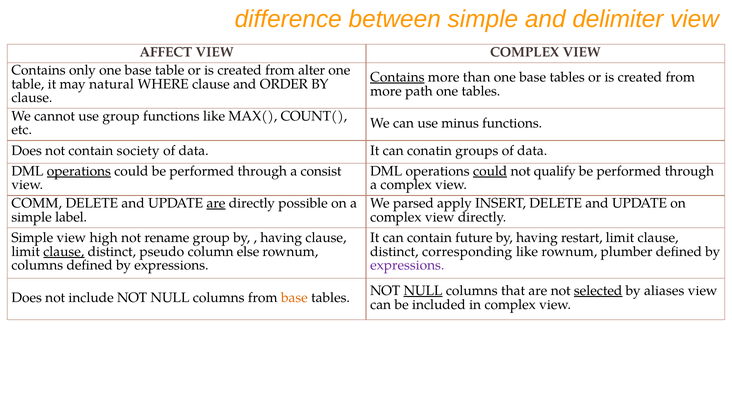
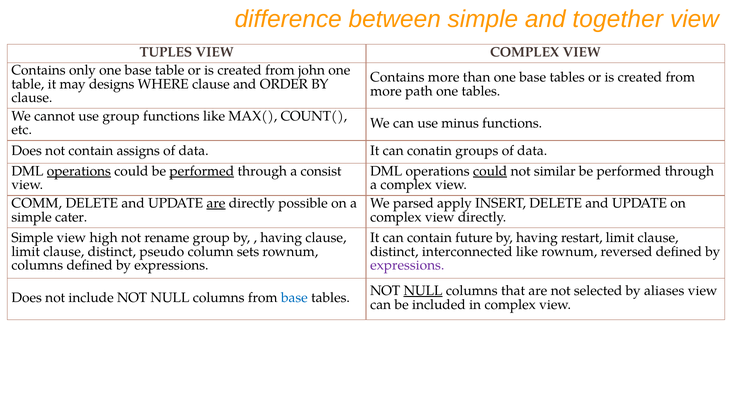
delimiter: delimiter -> together
AFFECT: AFFECT -> TUPLES
alter: alter -> john
Contains at (397, 77) underline: present -> none
natural: natural -> designs
society: society -> assigns
performed at (202, 171) underline: none -> present
qualify: qualify -> similar
label: label -> cater
clause at (64, 251) underline: present -> none
else: else -> sets
corresponding: corresponding -> interconnected
plumber: plumber -> reversed
selected underline: present -> none
base at (294, 297) colour: orange -> blue
